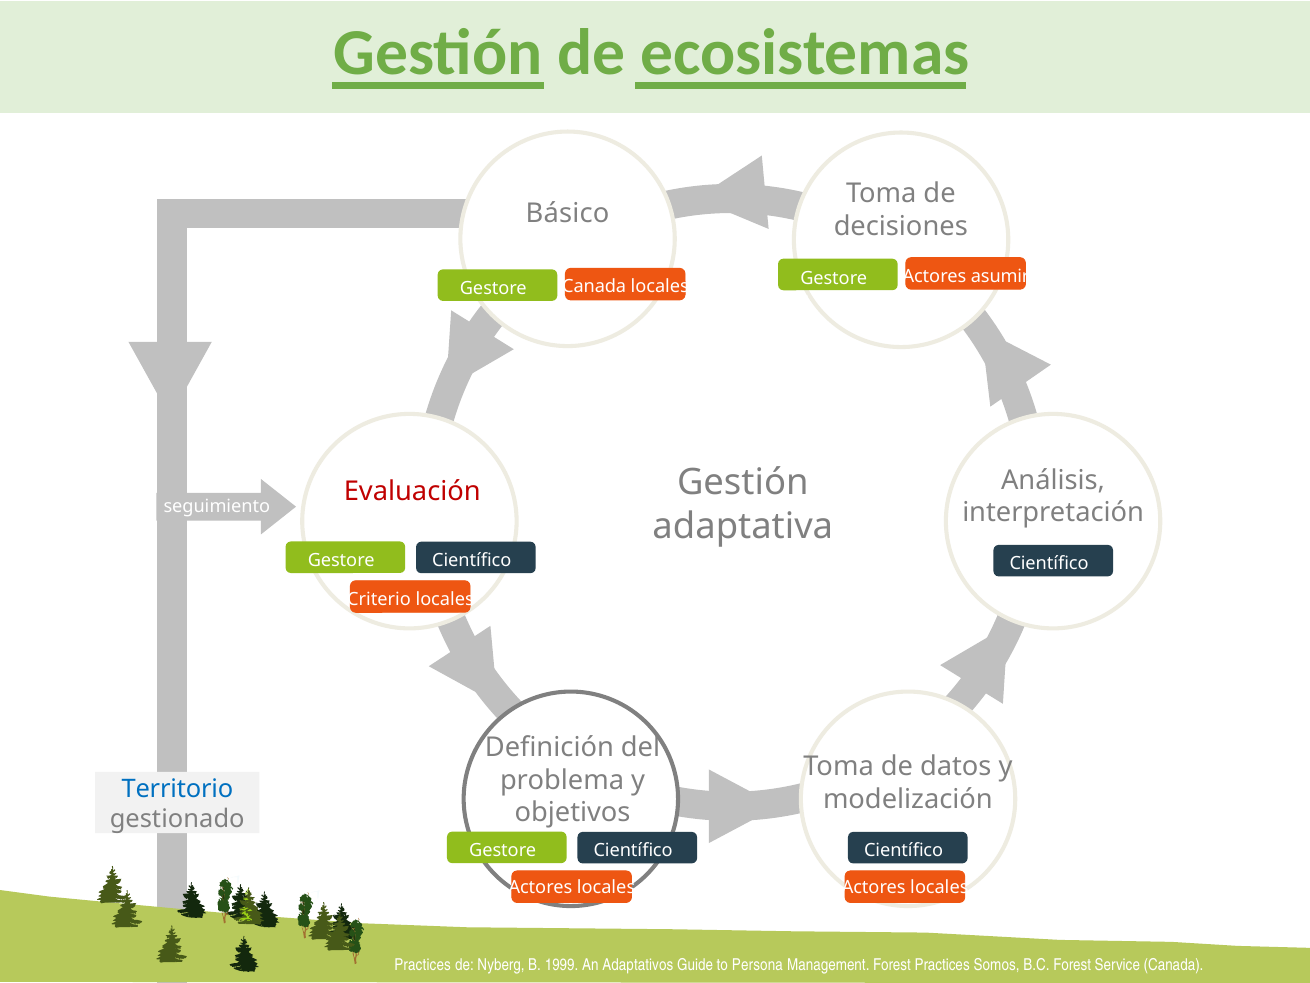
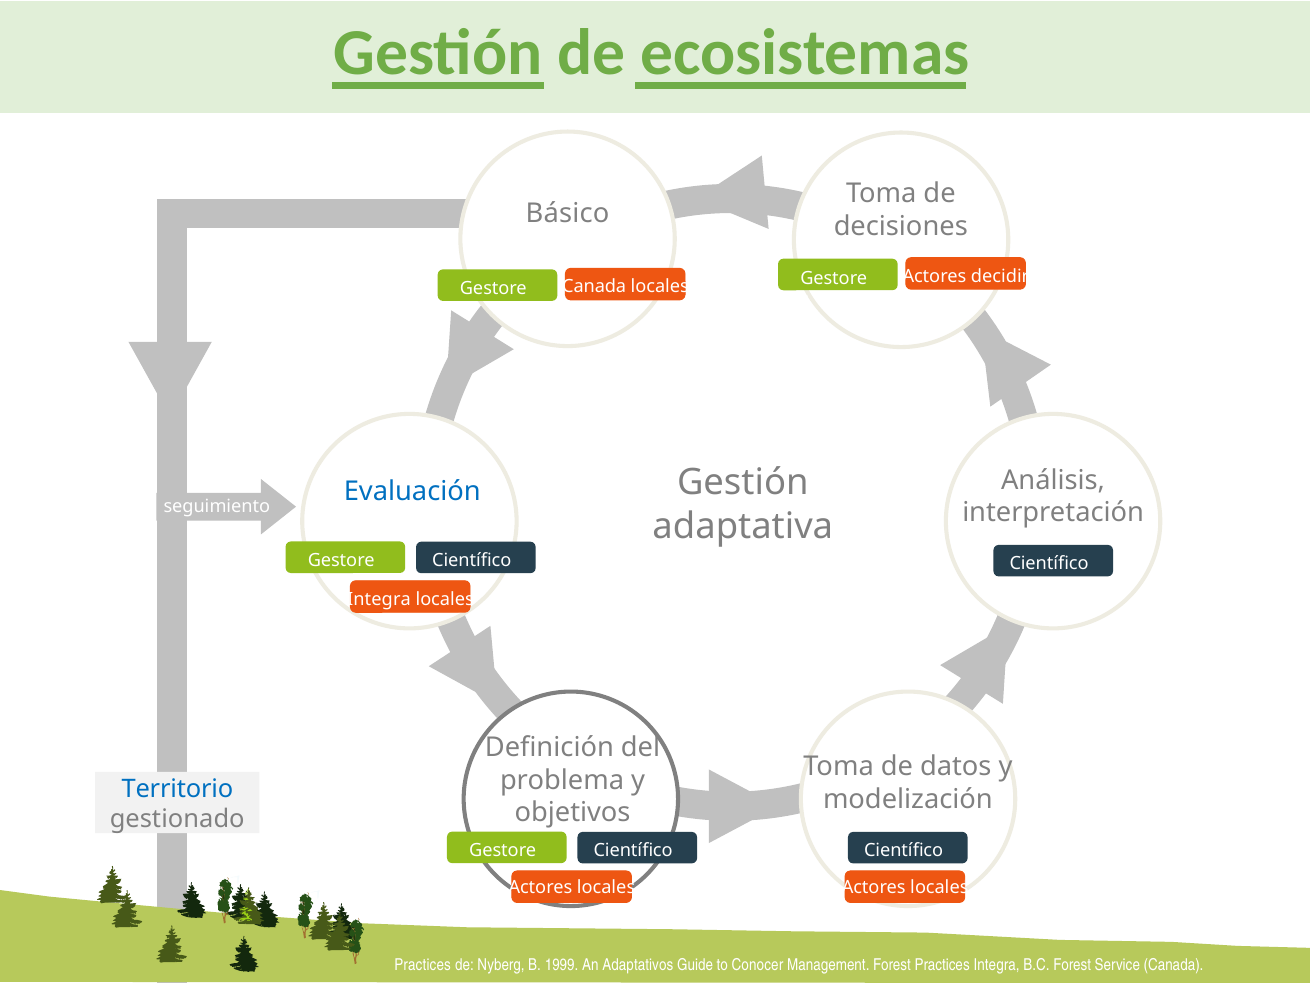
asumir: asumir -> decidir
Evaluación colour: red -> blue
Criterio at (379, 599): Criterio -> Integra
Persona: Persona -> Conocer
Practices Somos: Somos -> Integra
